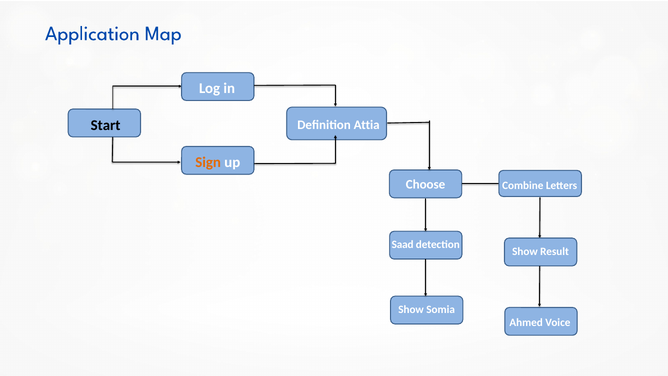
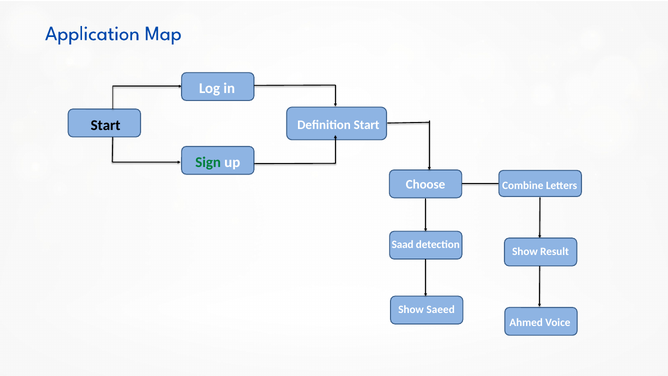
Definition Attia: Attia -> Start
Sign colour: orange -> green
Somia: Somia -> Saeed
